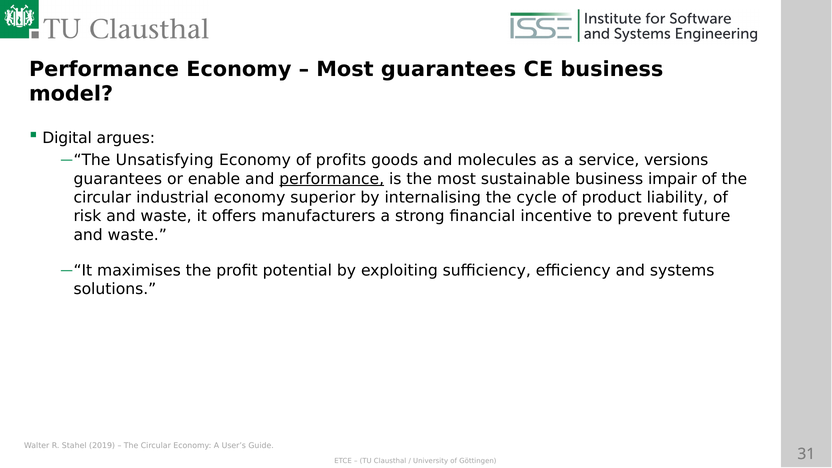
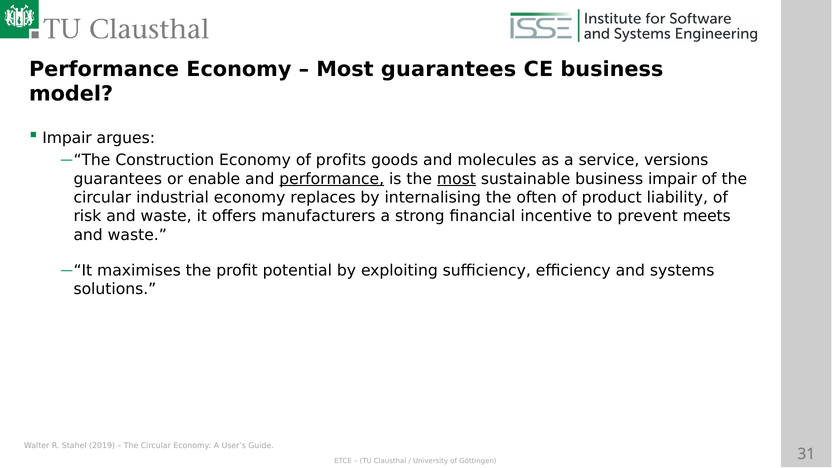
Digital at (67, 138): Digital -> Impair
Unsatisfying: Unsatisfying -> Construction
most at (456, 179) underline: none -> present
superior: superior -> replaces
cycle: cycle -> often
future: future -> meets
